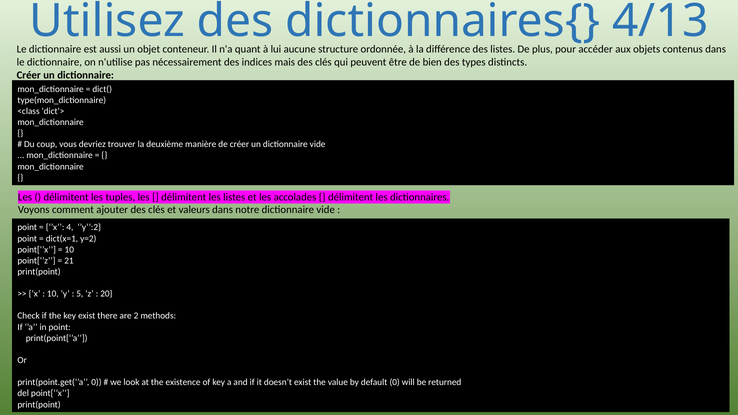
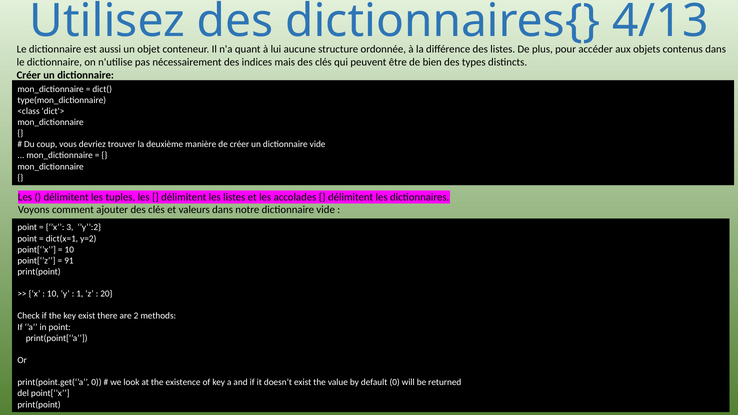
4: 4 -> 3
21: 21 -> 91
5: 5 -> 1
